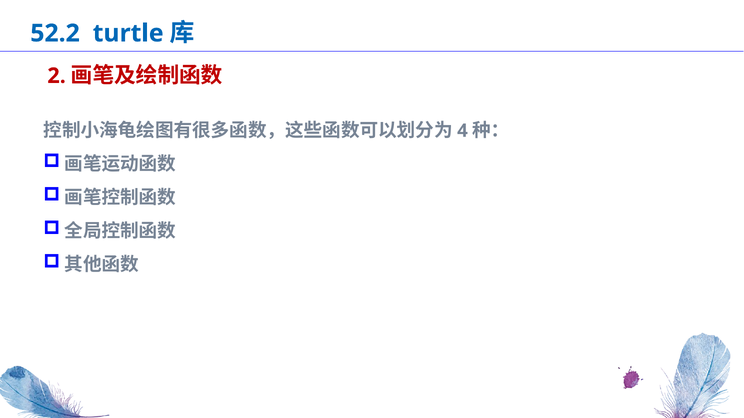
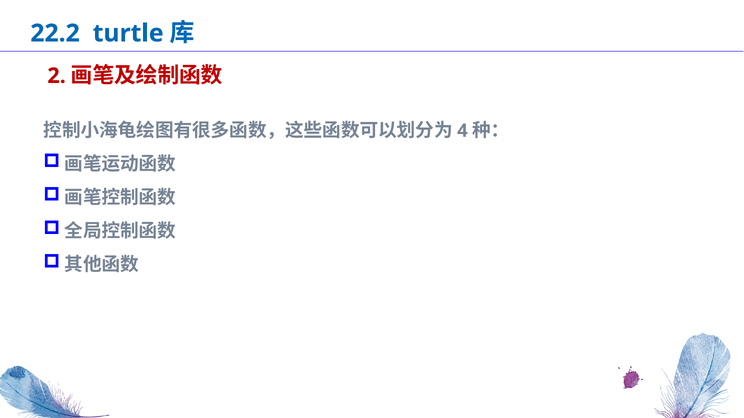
52.2: 52.2 -> 22.2
